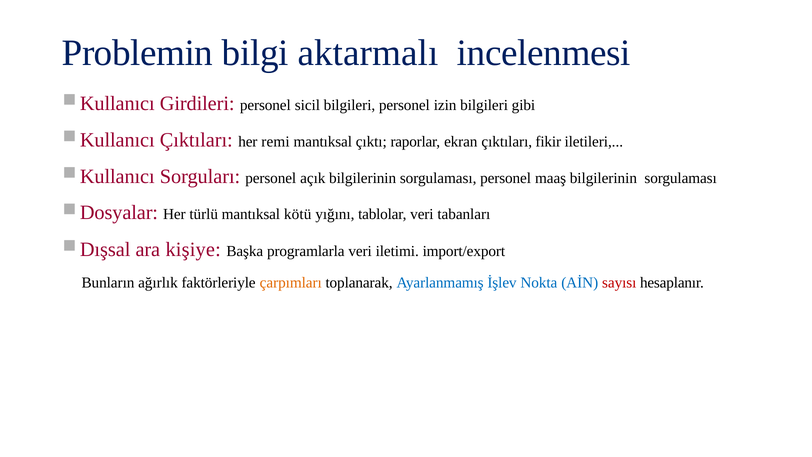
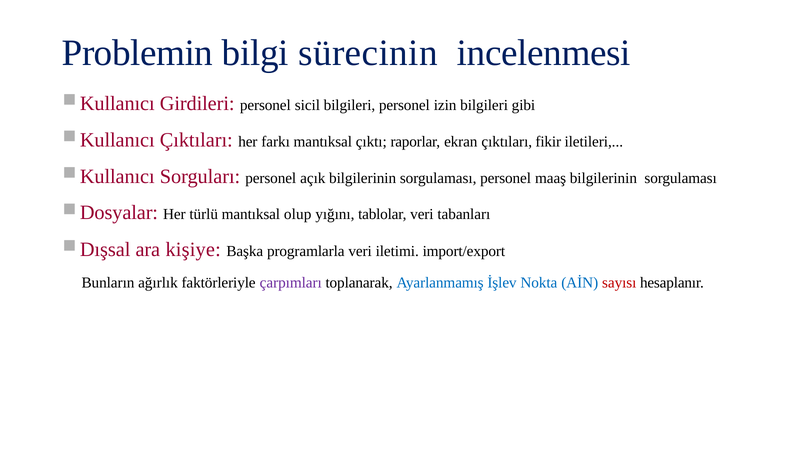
aktarmalı: aktarmalı -> sürecinin
remi: remi -> farkı
kötü: kötü -> olup
çarpımları colour: orange -> purple
